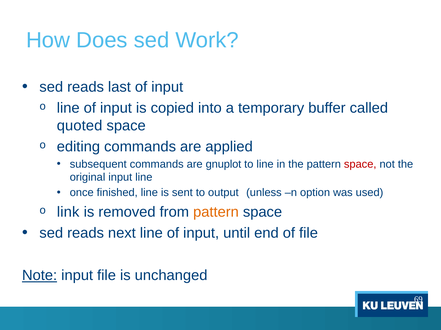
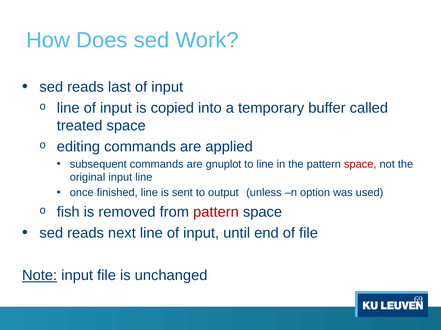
quoted: quoted -> treated
link: link -> fish
pattern at (216, 212) colour: orange -> red
